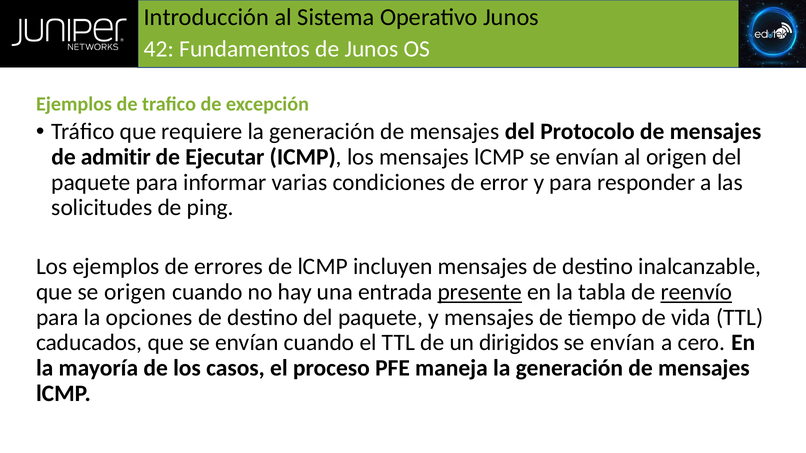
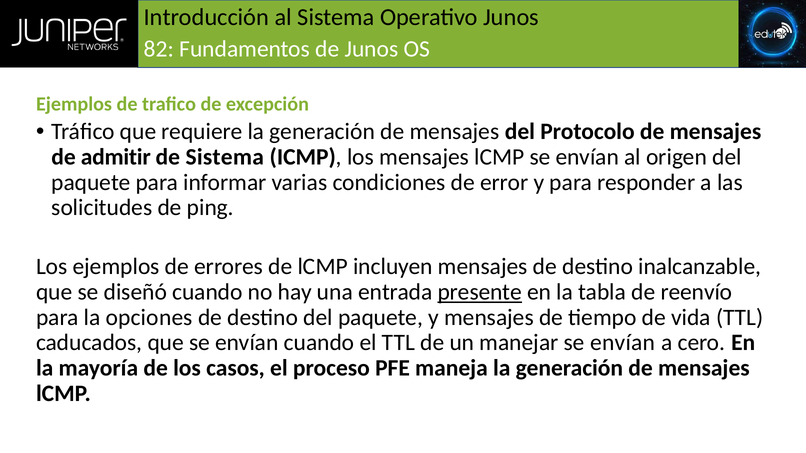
42: 42 -> 82
de Ejecutar: Ejecutar -> Sistema
se origen: origen -> diseñó
reenvío underline: present -> none
dirigidos: dirigidos -> manejar
